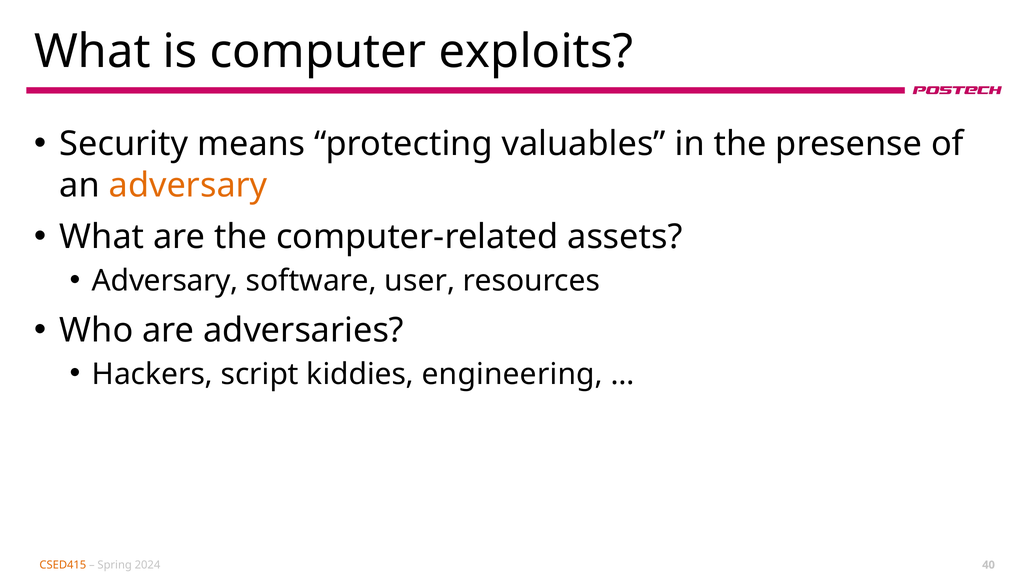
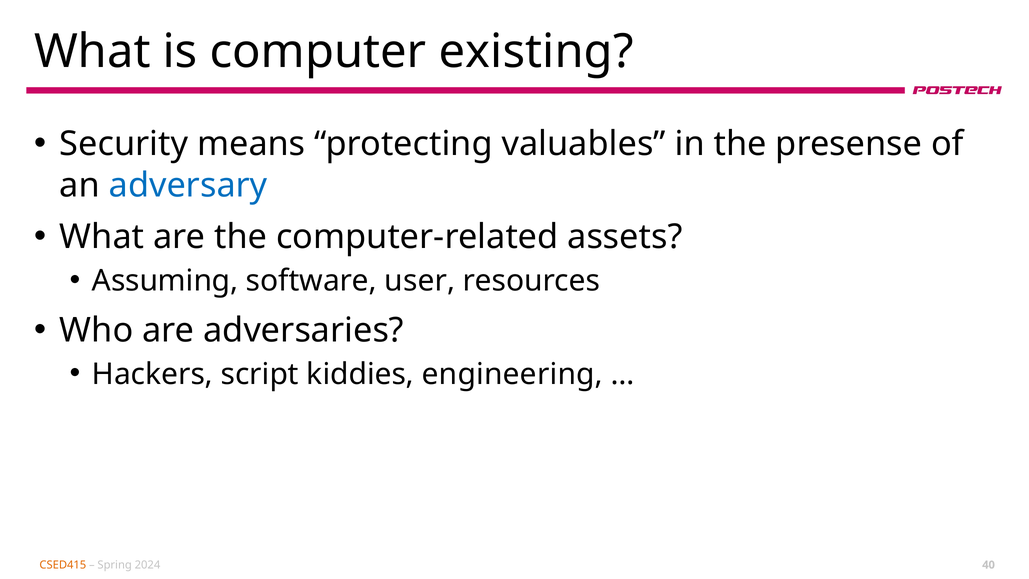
exploits: exploits -> existing
adversary at (188, 185) colour: orange -> blue
Adversary at (165, 281): Adversary -> Assuming
